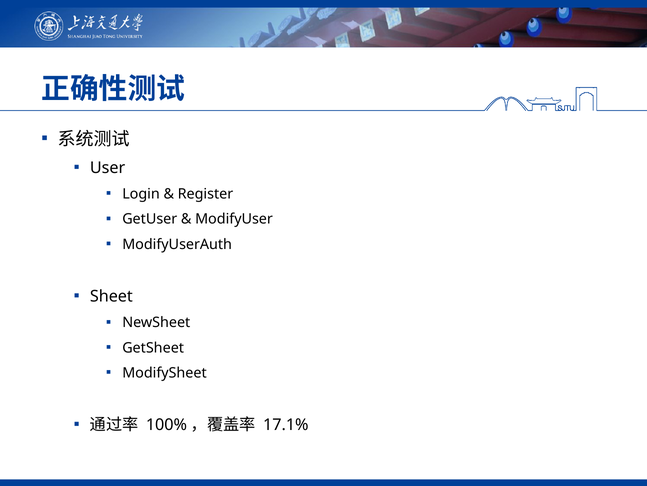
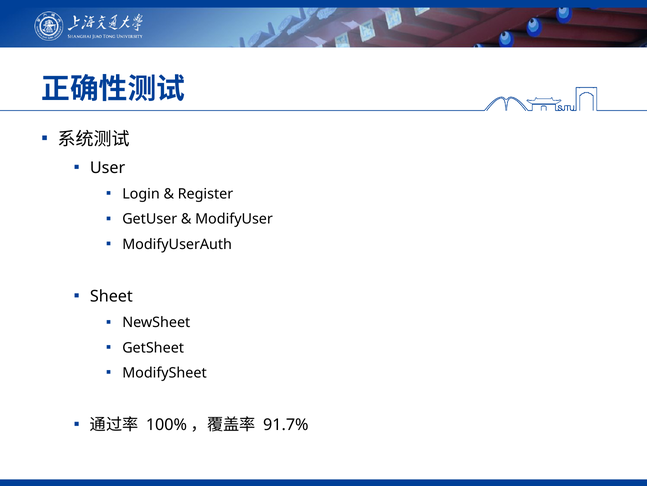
17.1%: 17.1% -> 91.7%
